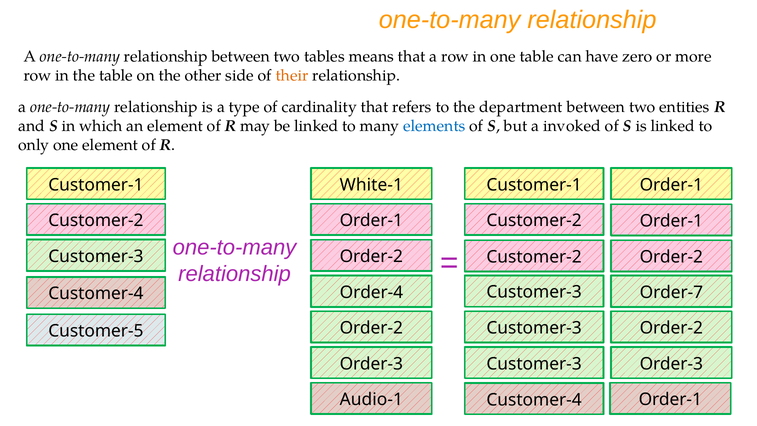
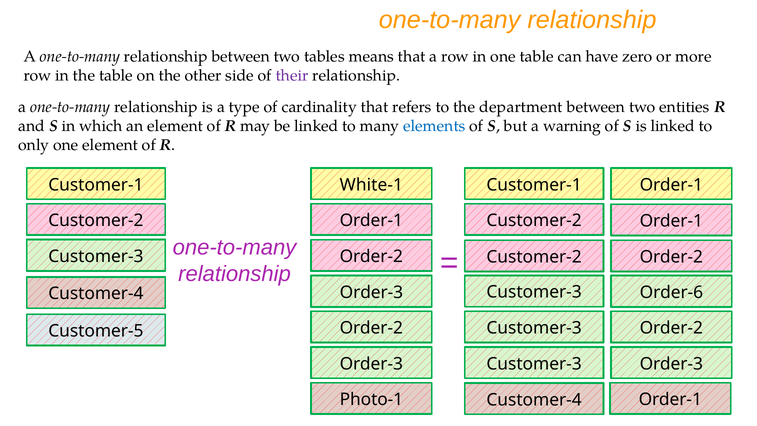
their colour: orange -> purple
invoked: invoked -> warning
Order-4 at (371, 292): Order-4 -> Order-3
Order-7: Order-7 -> Order-6
Audio-1: Audio-1 -> Photo-1
